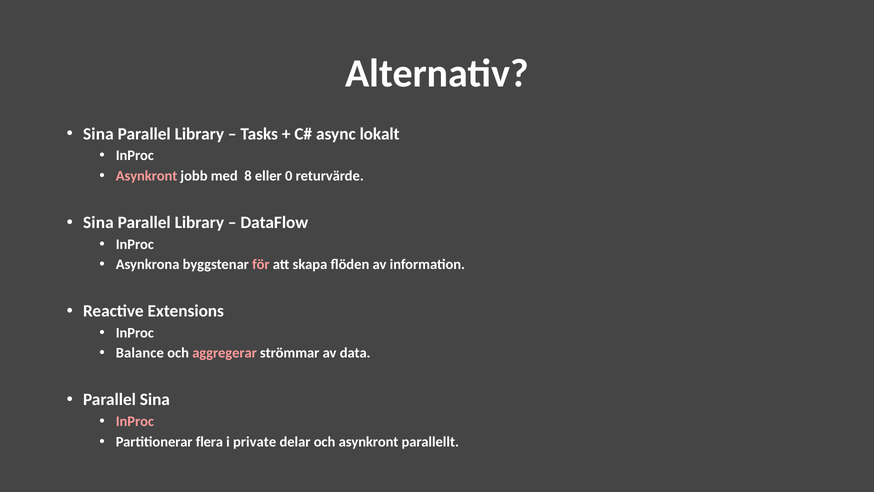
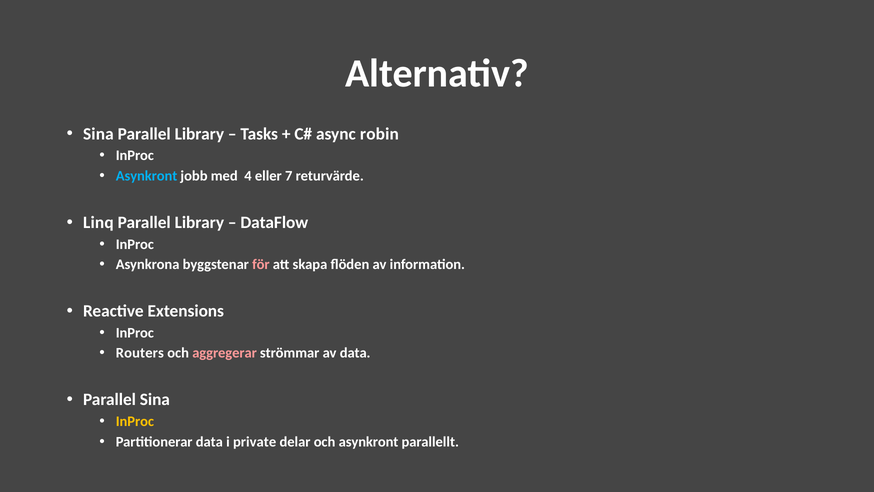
lokalt: lokalt -> robin
Asynkront at (147, 176) colour: pink -> light blue
8: 8 -> 4
0: 0 -> 7
Sina at (98, 222): Sina -> Linq
Balance: Balance -> Routers
InProc at (135, 421) colour: pink -> yellow
Partitionerar flera: flera -> data
